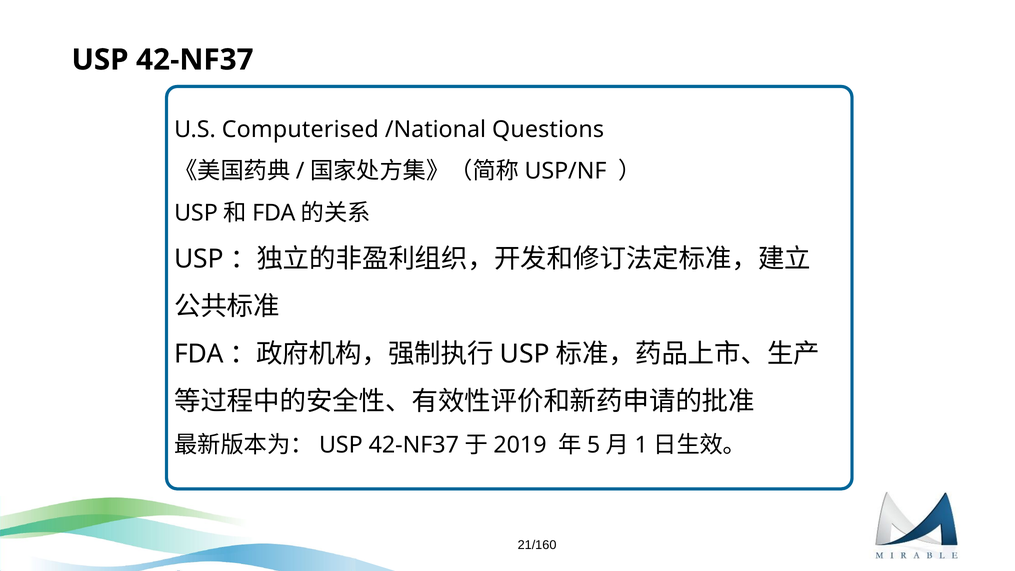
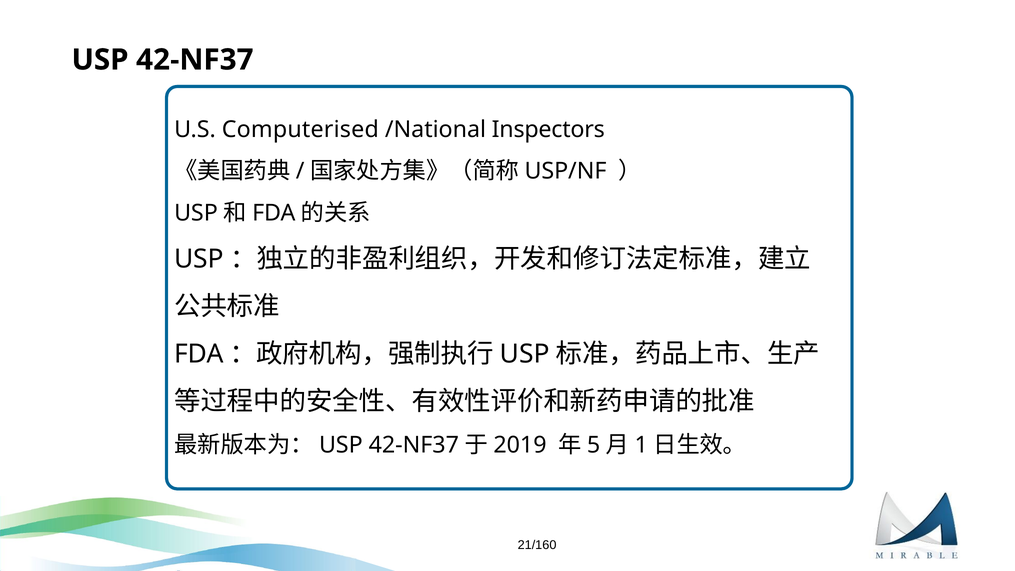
Questions: Questions -> Inspectors
